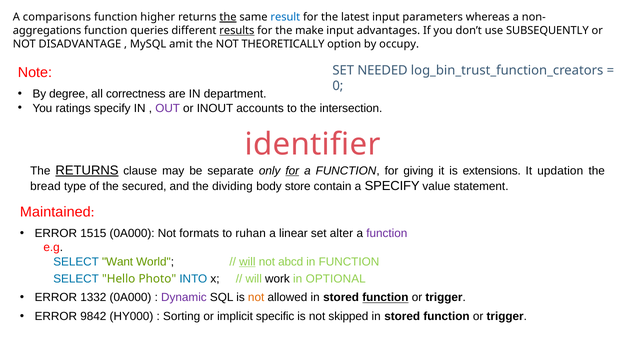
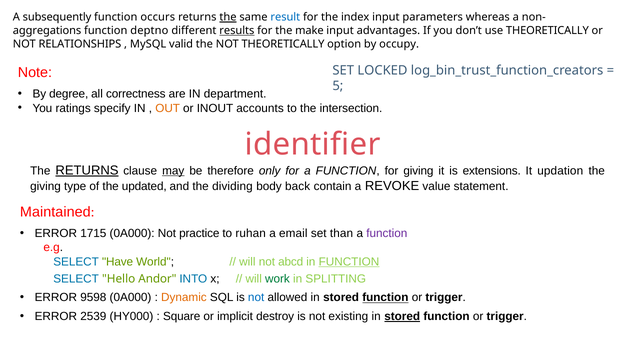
comparisons: comparisons -> subsequently
higher: higher -> occurs
latest: latest -> index
queries: queries -> deptno
use SUBSEQUENTLY: SUBSEQUENTLY -> THEORETICALLY
DISADVANTAGE: DISADVANTAGE -> RELATIONSHIPS
amit: amit -> valid
NEEDED: NEEDED -> LOCKED
0: 0 -> 5
OUT colour: purple -> orange
may underline: none -> present
separate: separate -> therefore
for at (292, 171) underline: present -> none
bread at (45, 186): bread -> giving
secured: secured -> updated
store: store -> back
a SPECIFY: SPECIFY -> REVOKE
1515: 1515 -> 1715
formats: formats -> practice
linear: linear -> email
alter: alter -> than
Want: Want -> Have
will at (247, 262) underline: present -> none
FUNCTION at (349, 262) underline: none -> present
Photo: Photo -> Andor
work colour: black -> green
OPTIONAL: OPTIONAL -> SPLITTING
1332: 1332 -> 9598
Dynamic colour: purple -> orange
not at (256, 298) colour: orange -> blue
9842: 9842 -> 2539
Sorting: Sorting -> Square
specific: specific -> destroy
skipped: skipped -> existing
stored at (402, 316) underline: none -> present
